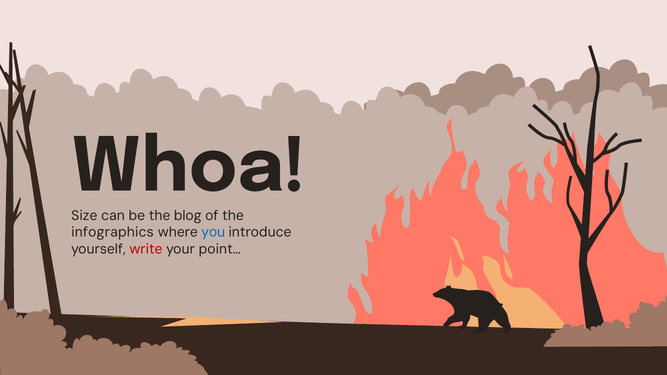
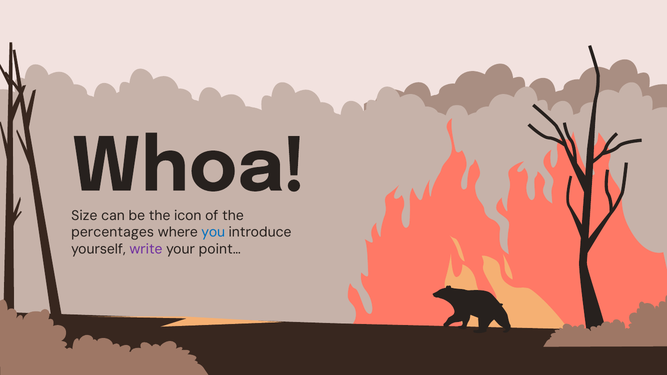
blog: blog -> icon
infographics: infographics -> percentages
write colour: red -> purple
